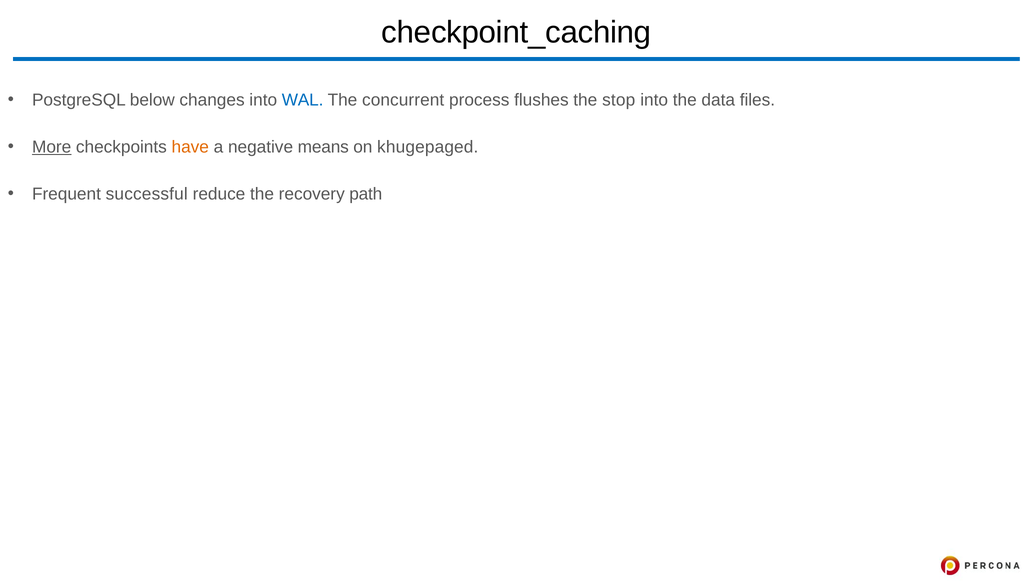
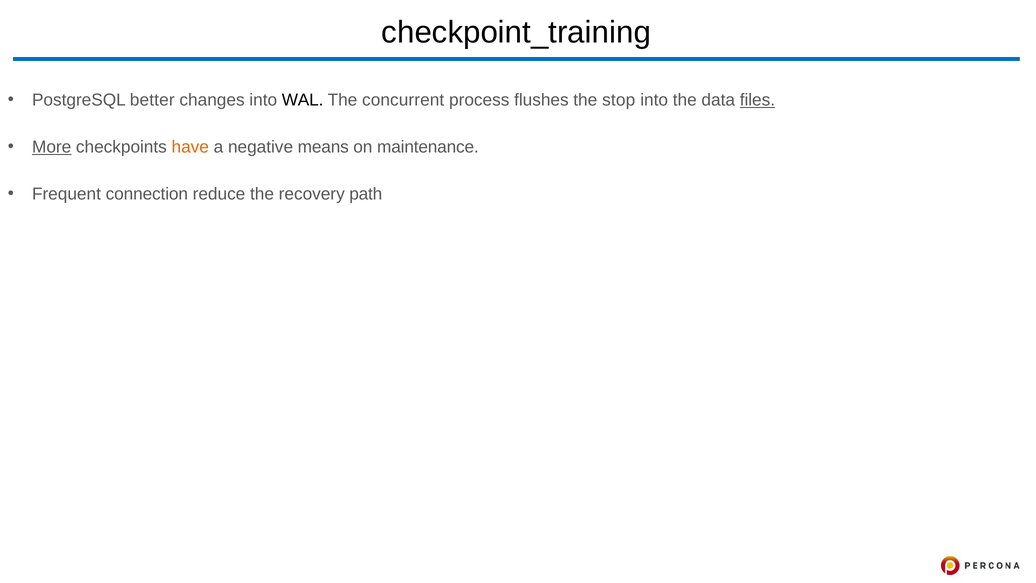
checkpoint_caching: checkpoint_caching -> checkpoint_training
below: below -> better
WAL colour: blue -> black
files underline: none -> present
khugepaged: khugepaged -> maintenance
successful: successful -> connection
